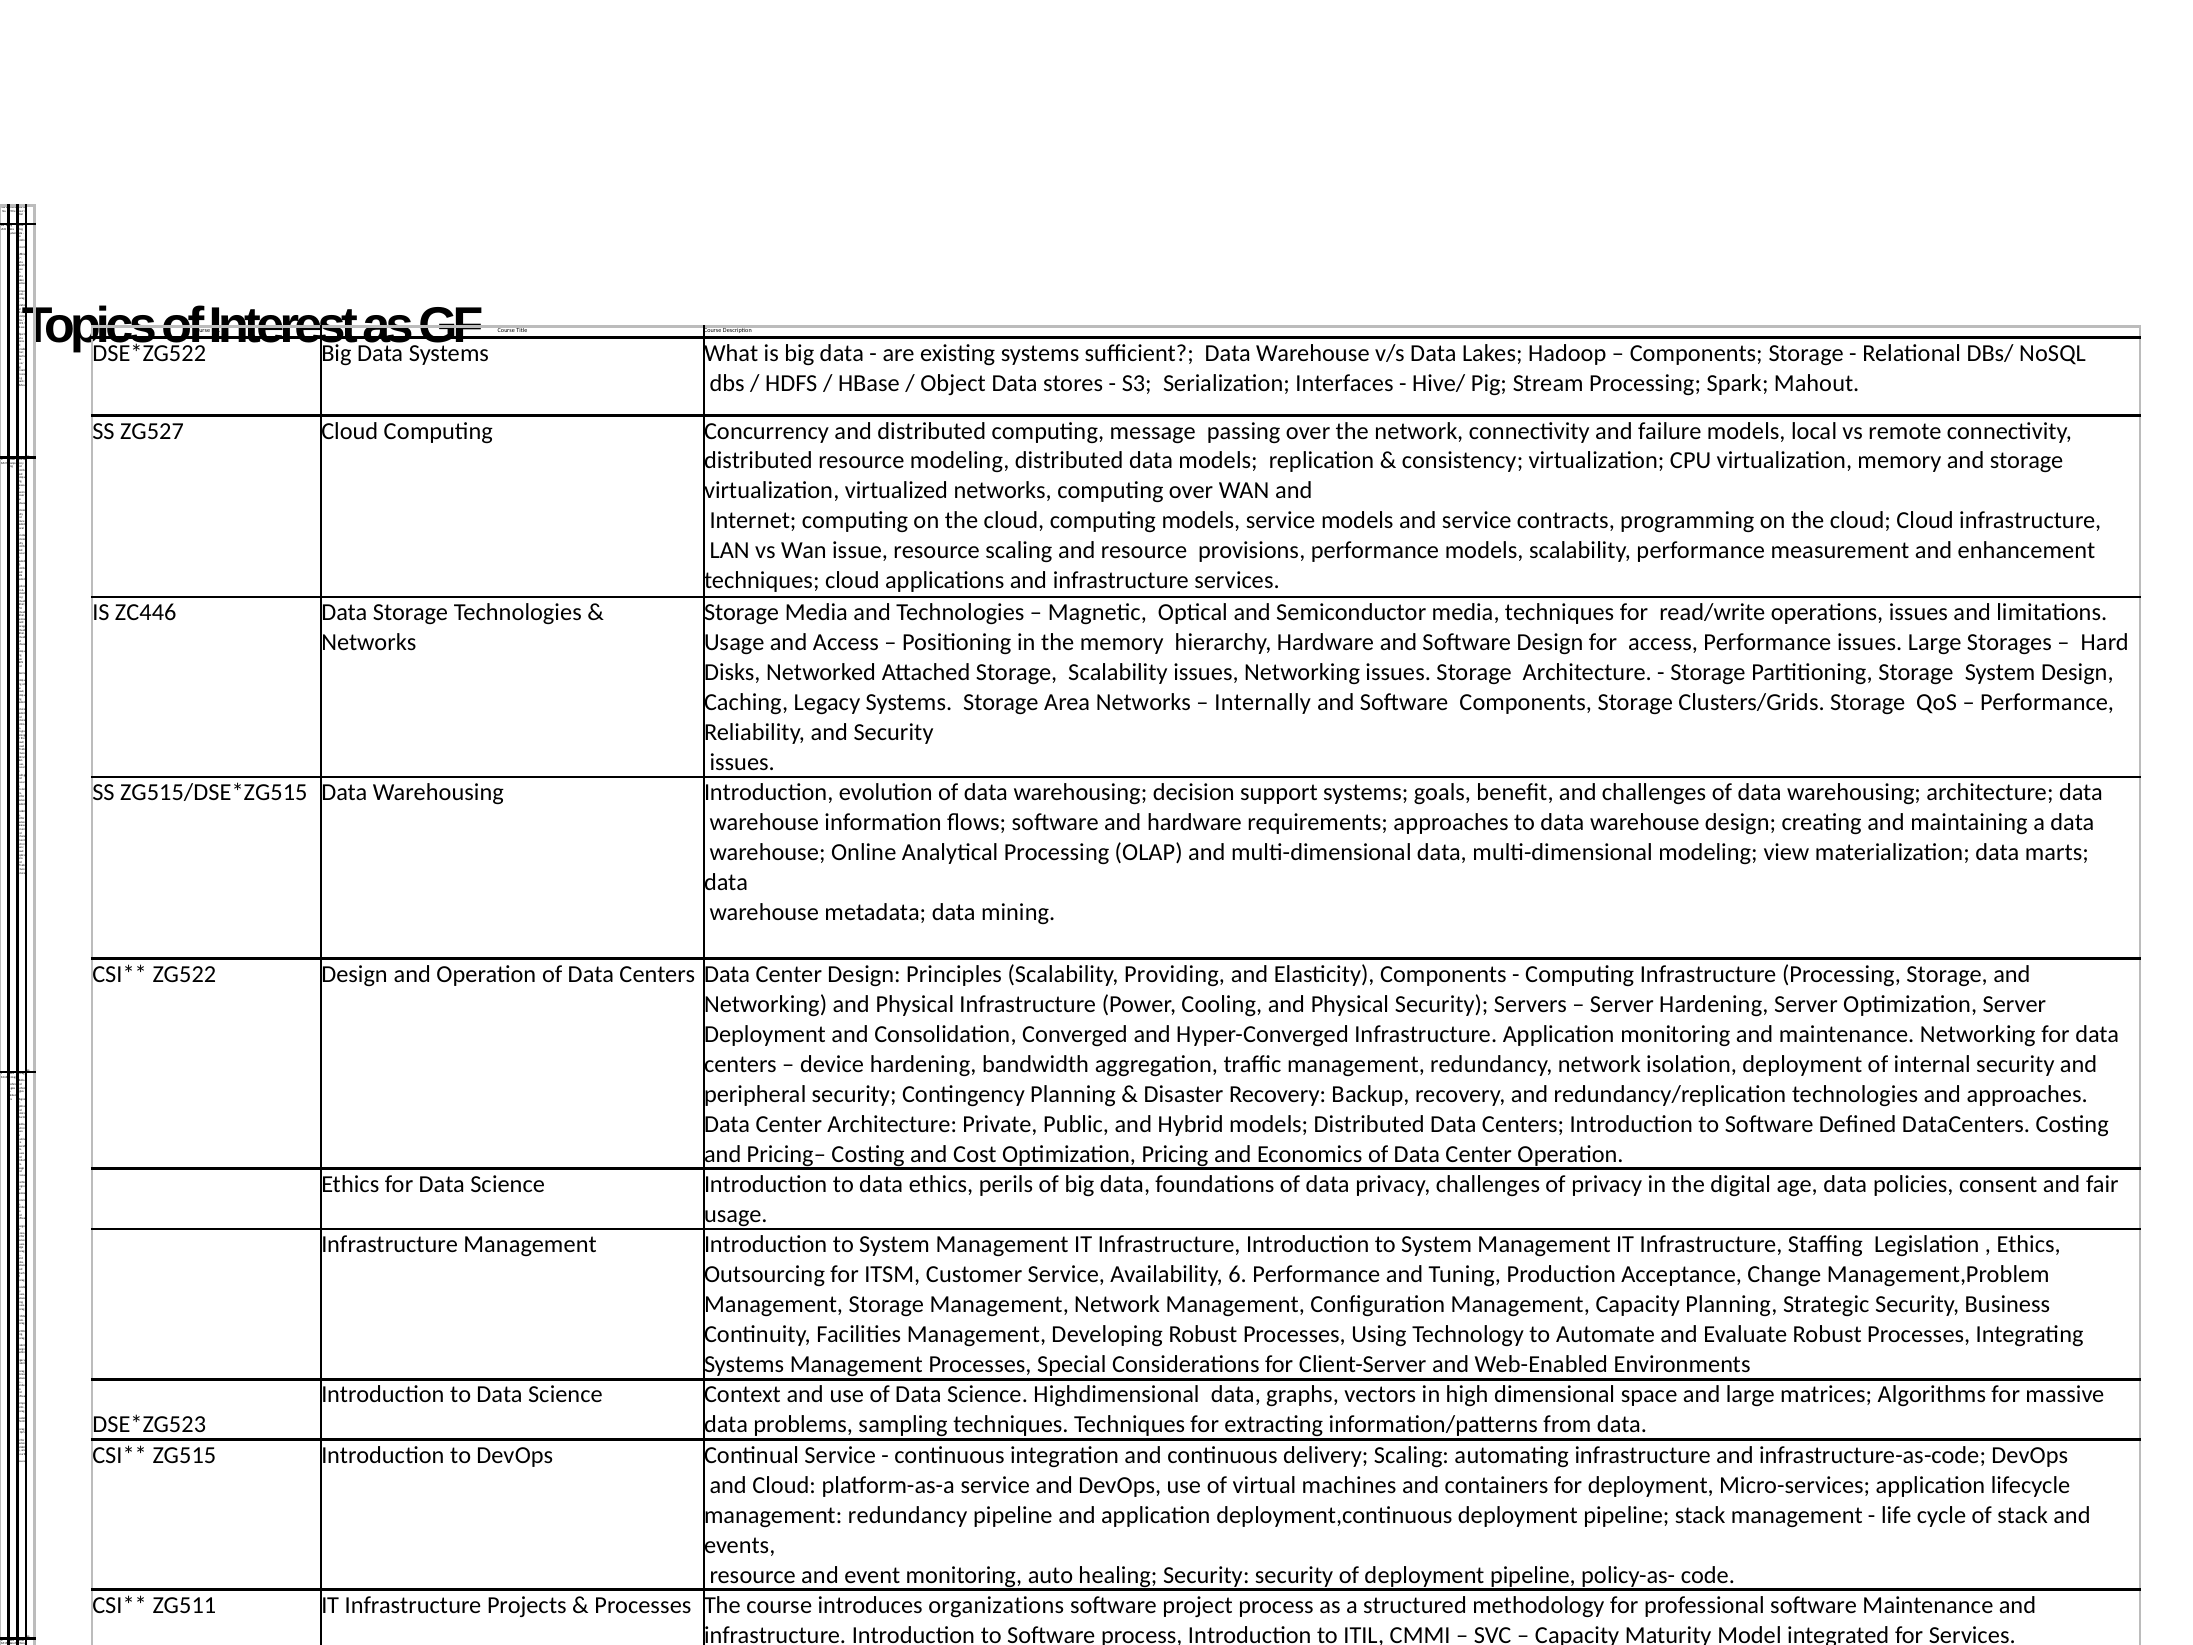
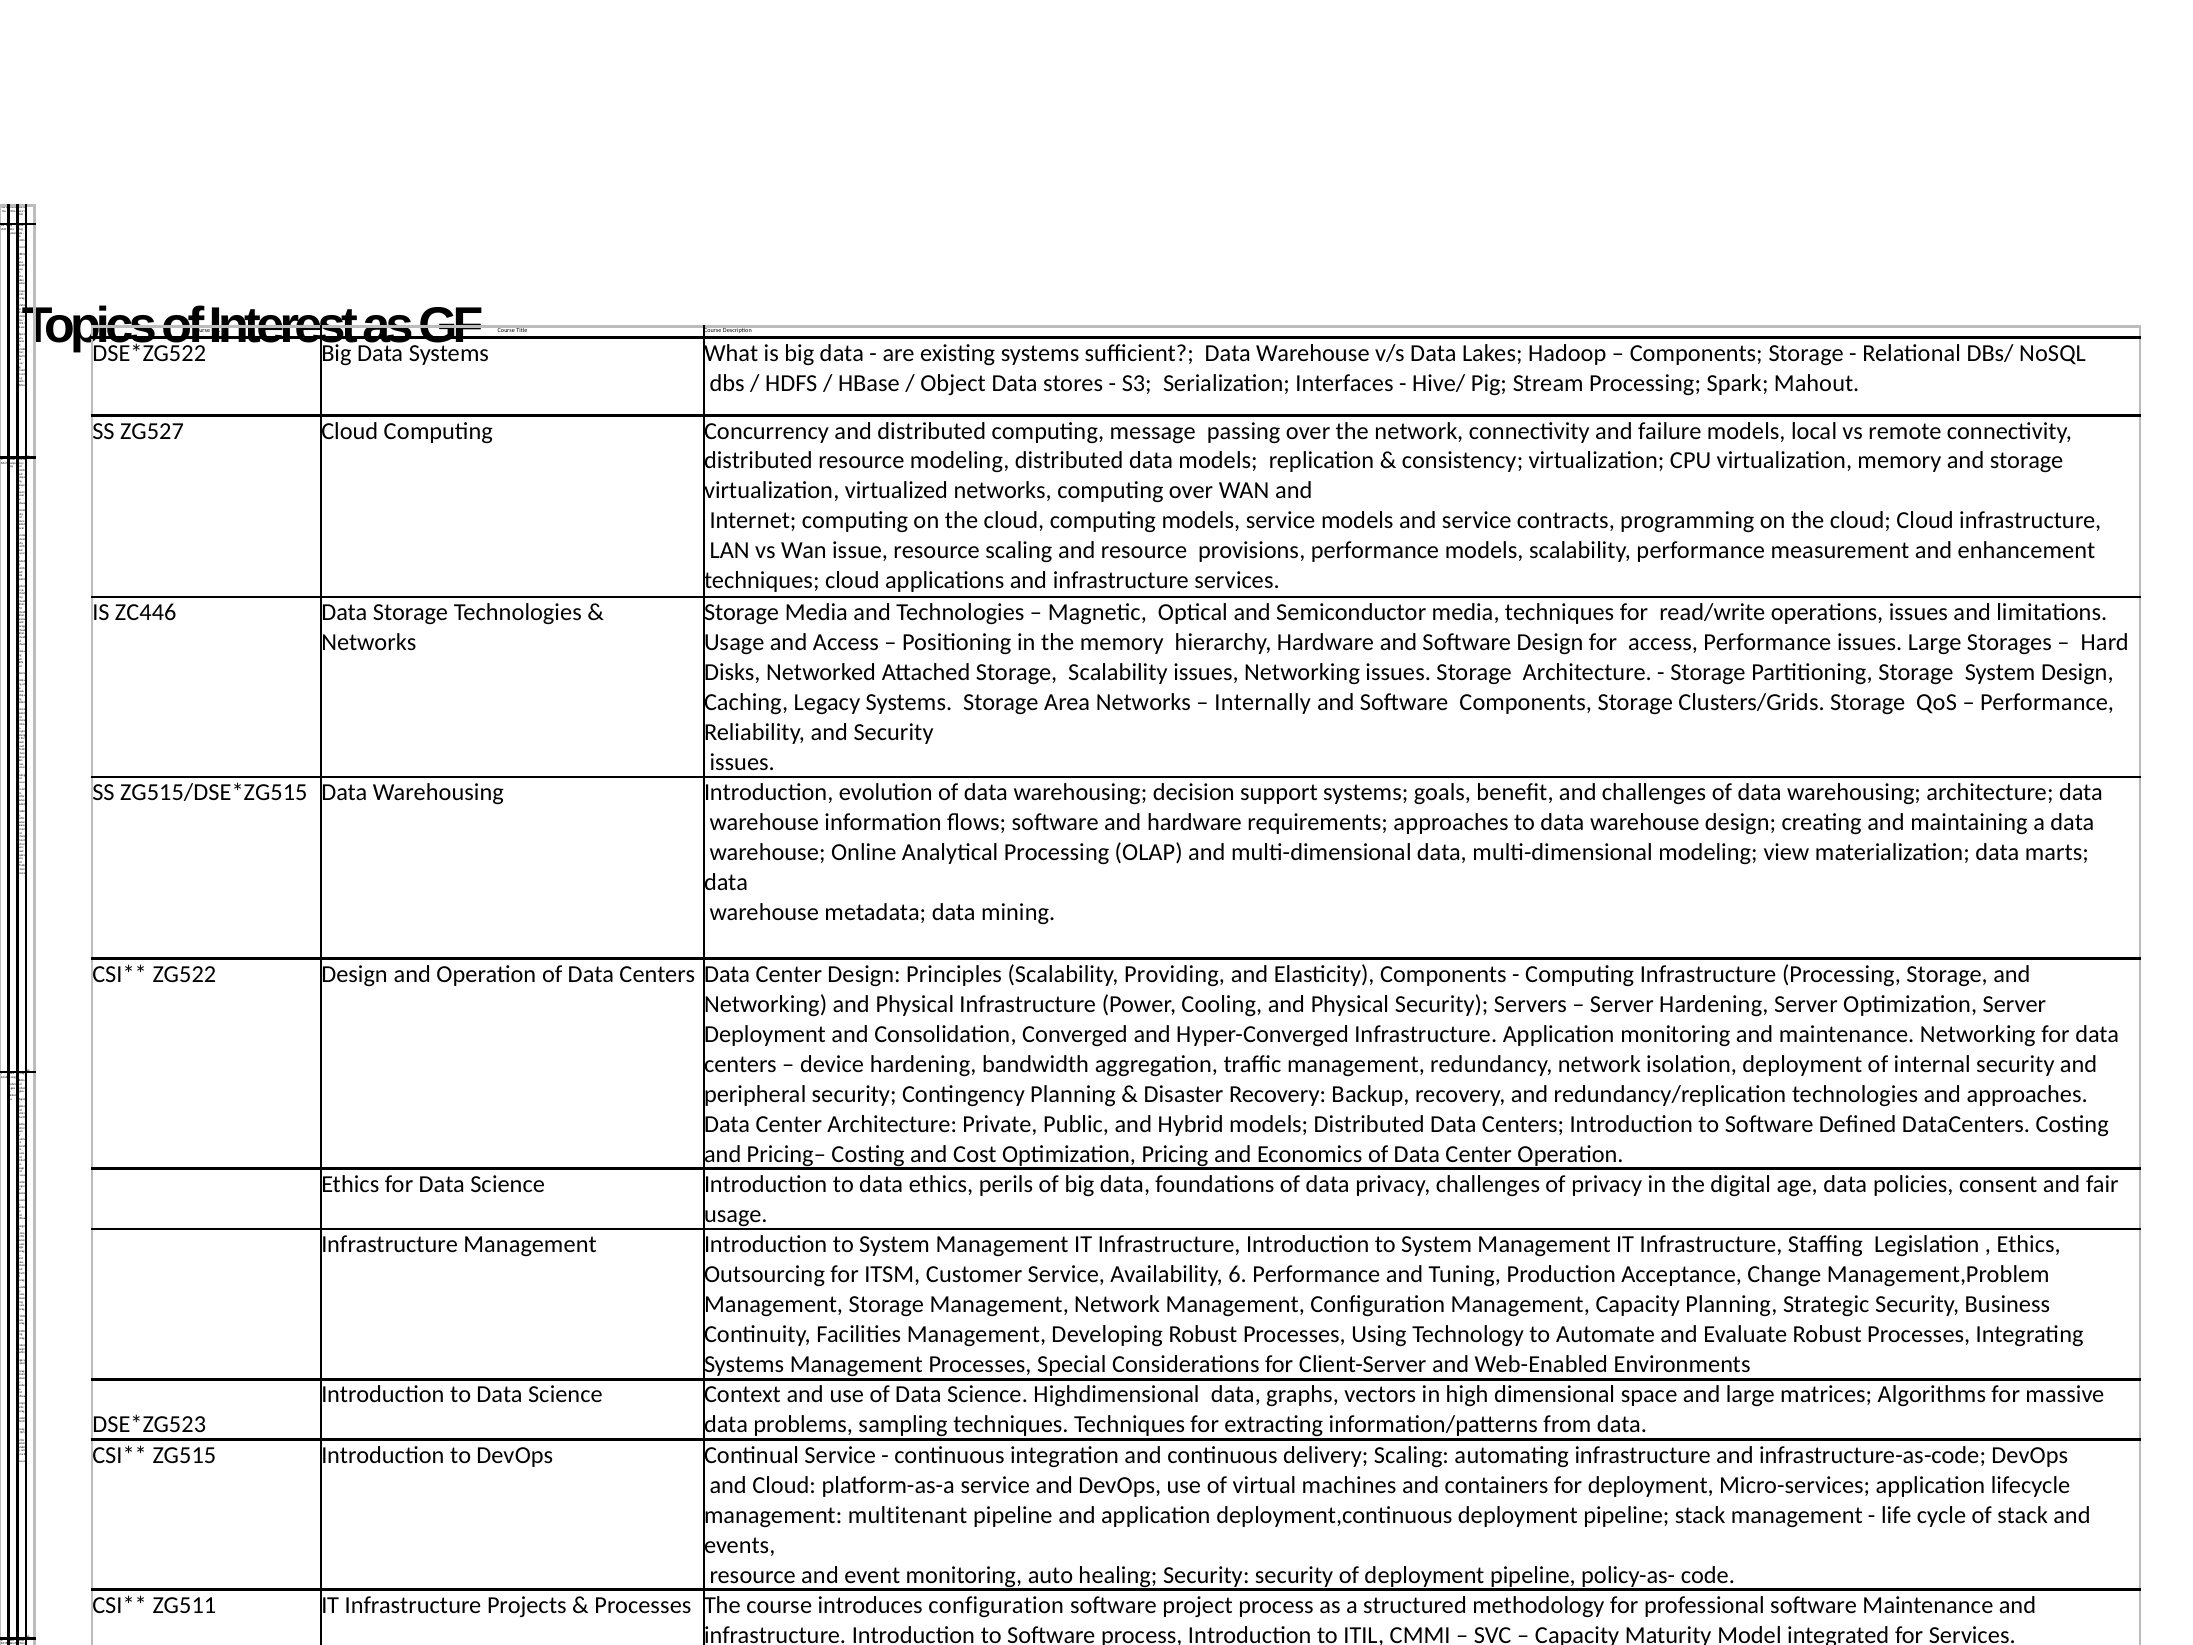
redundancy at (908, 1515): redundancy -> multitenant
introduces organizations: organizations -> configuration
